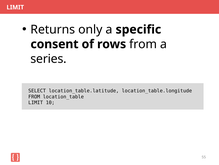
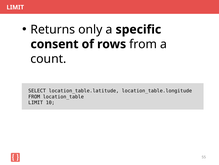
series: series -> count
